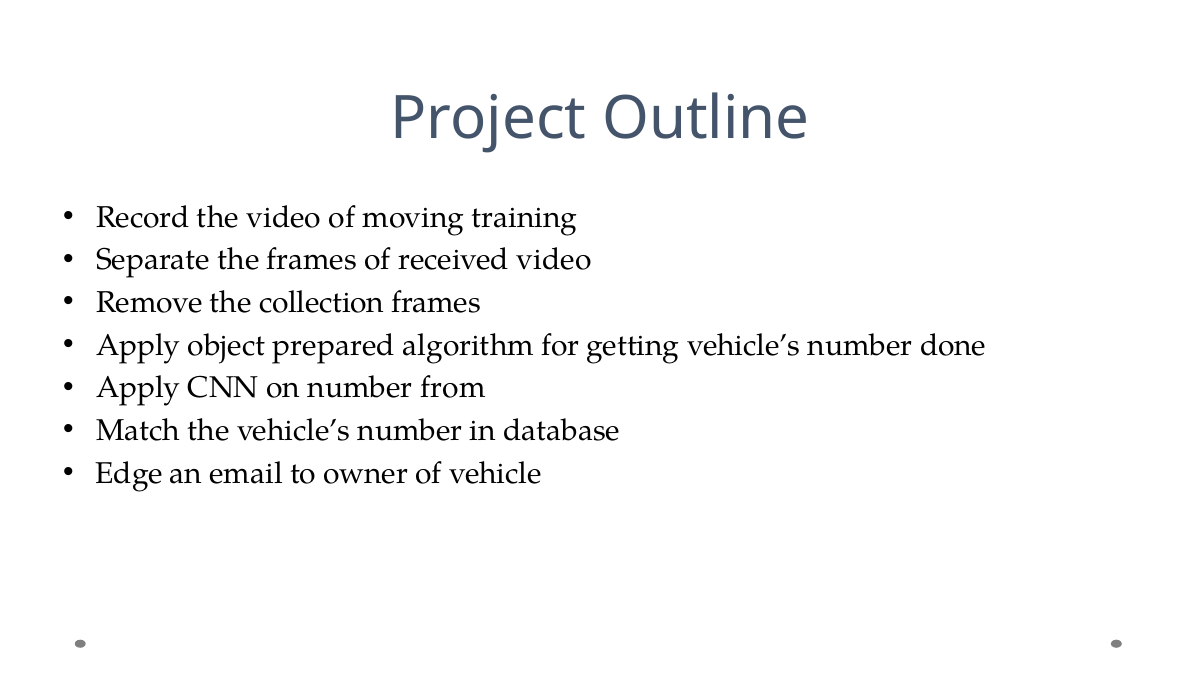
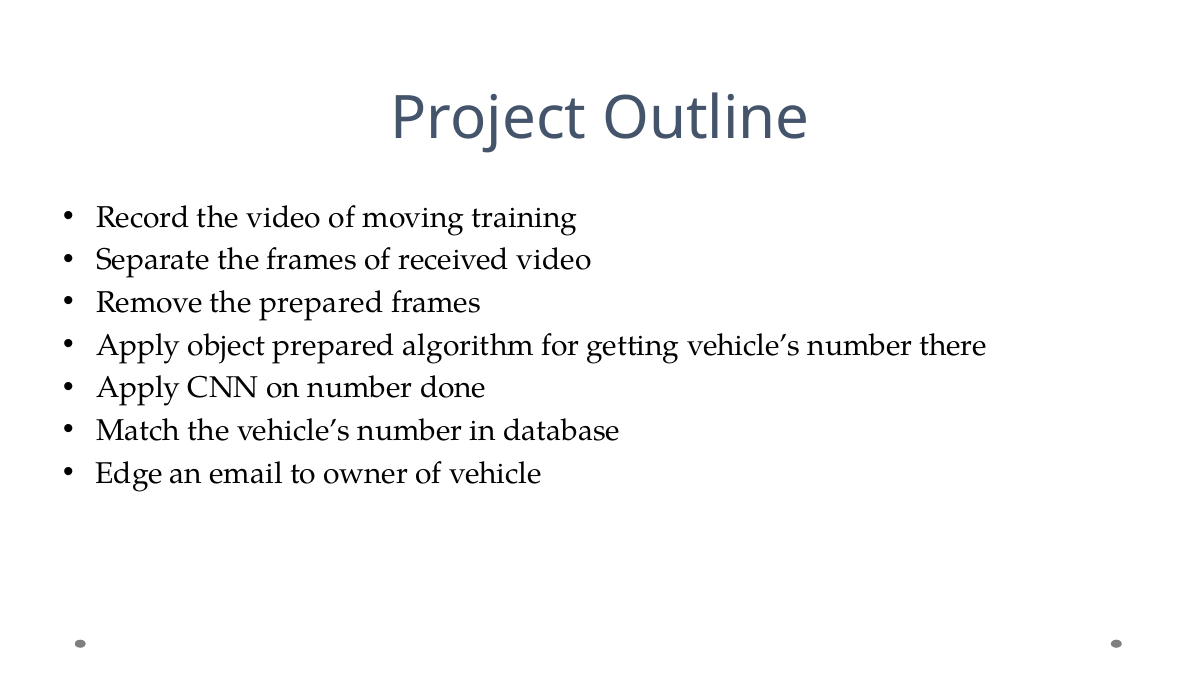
the collection: collection -> prepared
done: done -> there
from: from -> done
